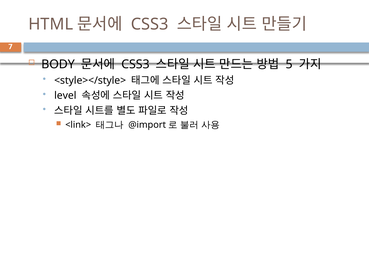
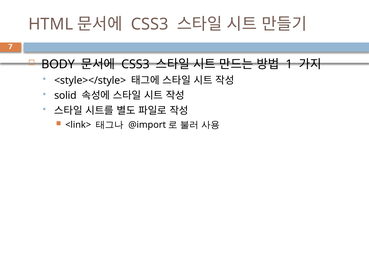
5: 5 -> 1
level: level -> solid
